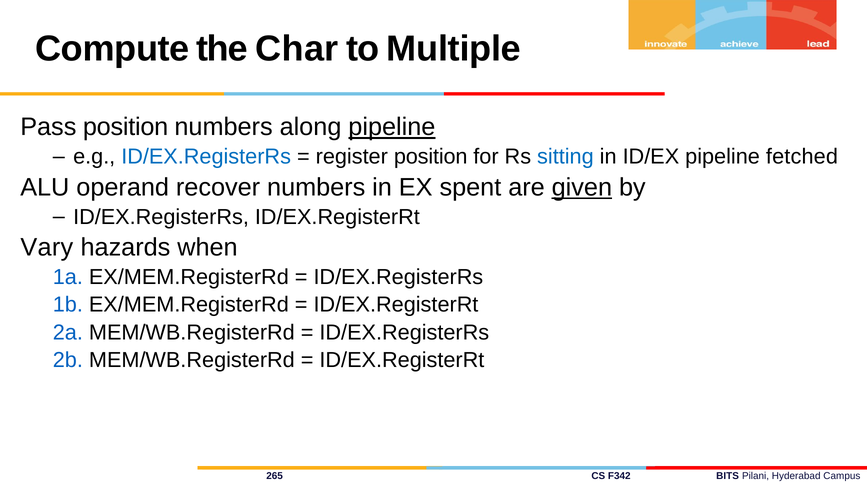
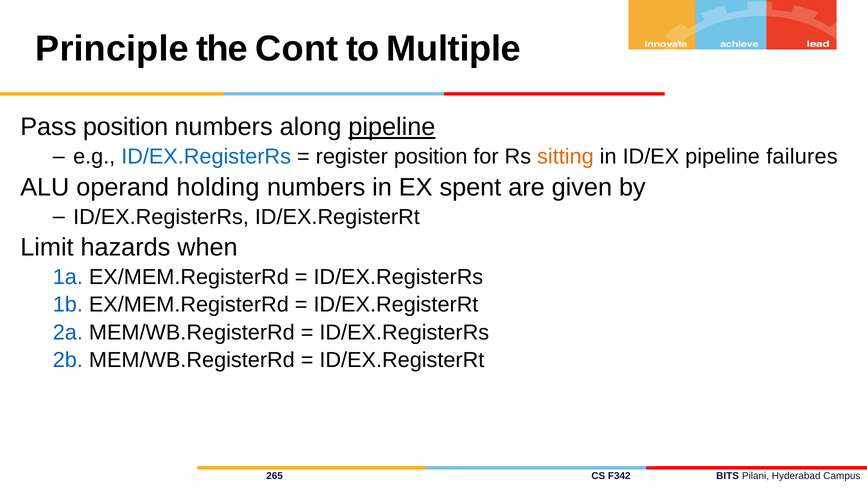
Compute: Compute -> Principle
Char: Char -> Cont
sitting colour: blue -> orange
fetched: fetched -> failures
recover: recover -> holding
given underline: present -> none
Vary: Vary -> Limit
